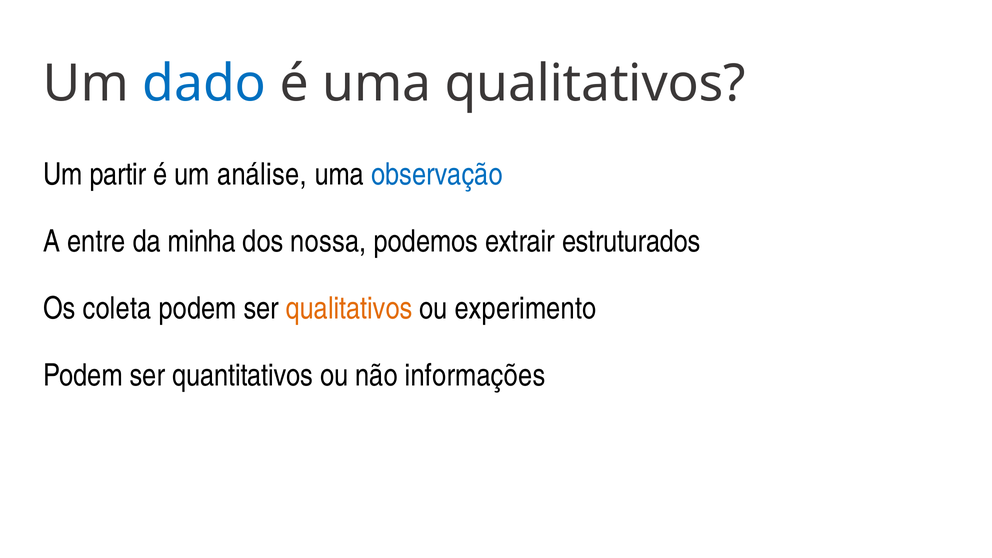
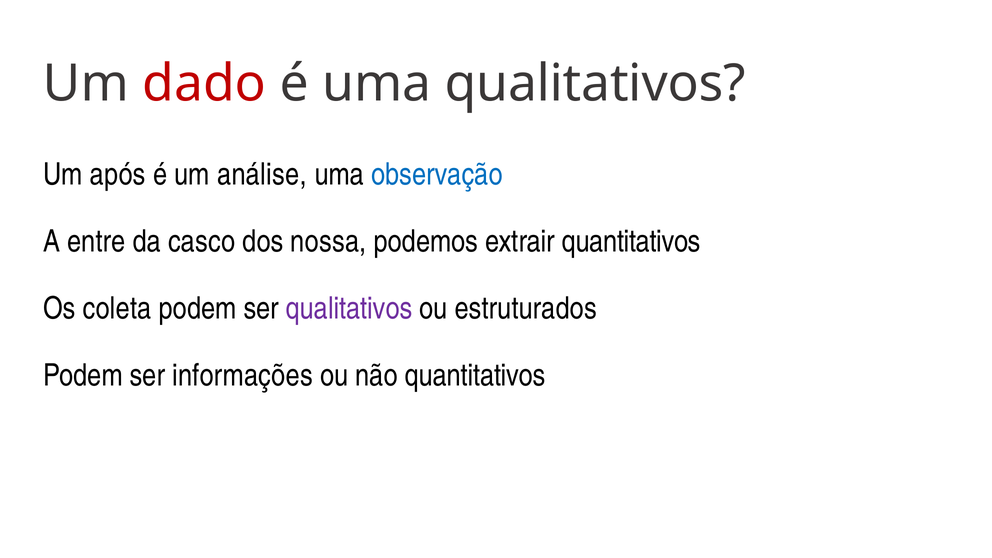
dado colour: blue -> red
partir: partir -> após
minha: minha -> casco
extrair estruturados: estruturados -> quantitativos
qualitativos at (349, 308) colour: orange -> purple
experimento: experimento -> estruturados
quantitativos: quantitativos -> informações
não informações: informações -> quantitativos
